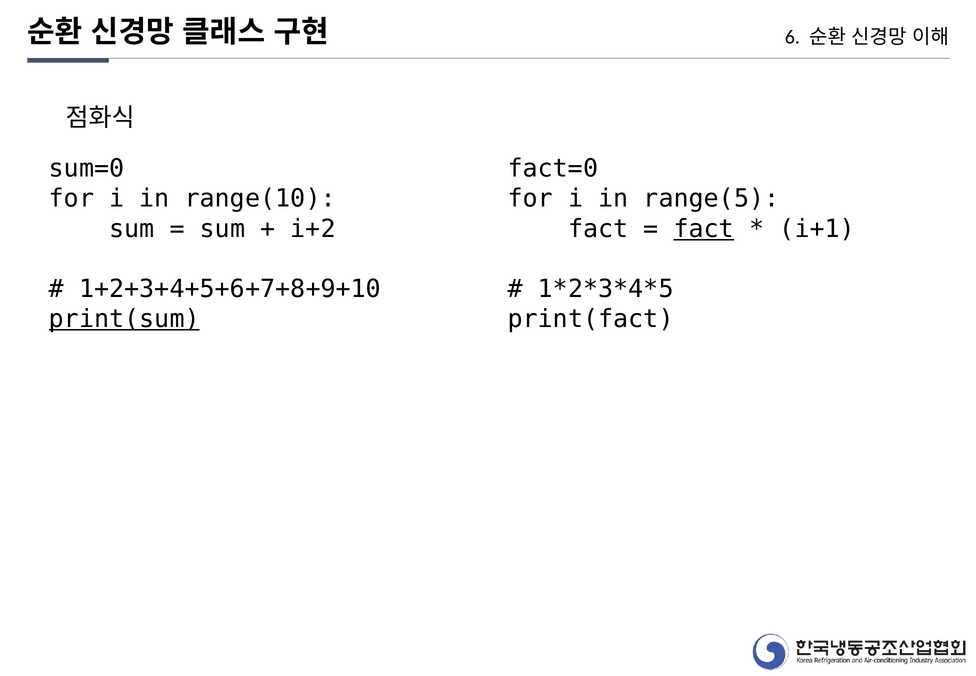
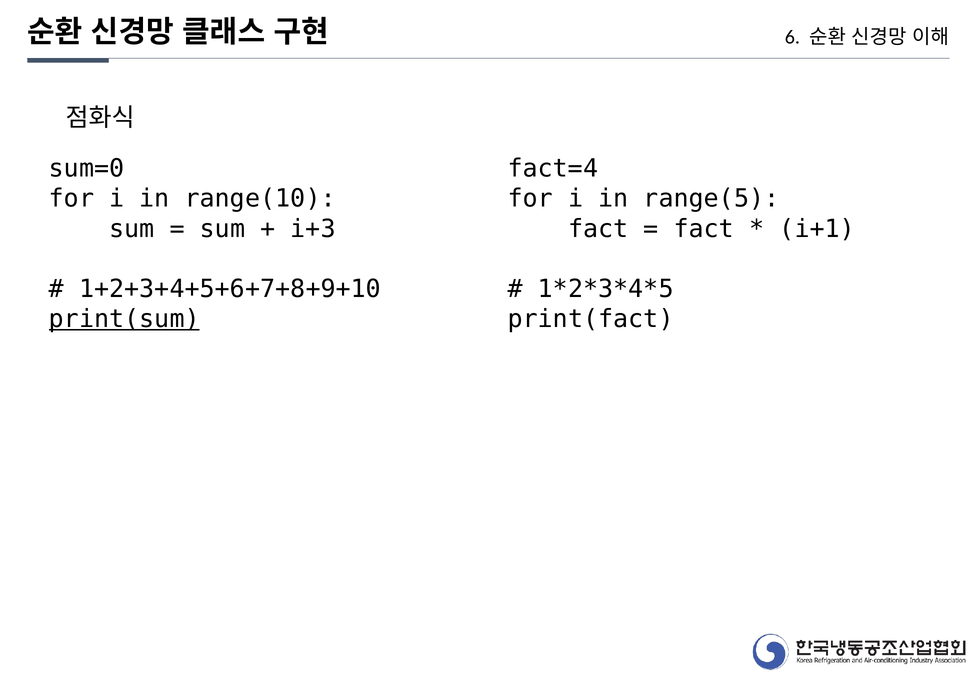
fact=0: fact=0 -> fact=4
i+2: i+2 -> i+3
fact at (704, 229) underline: present -> none
